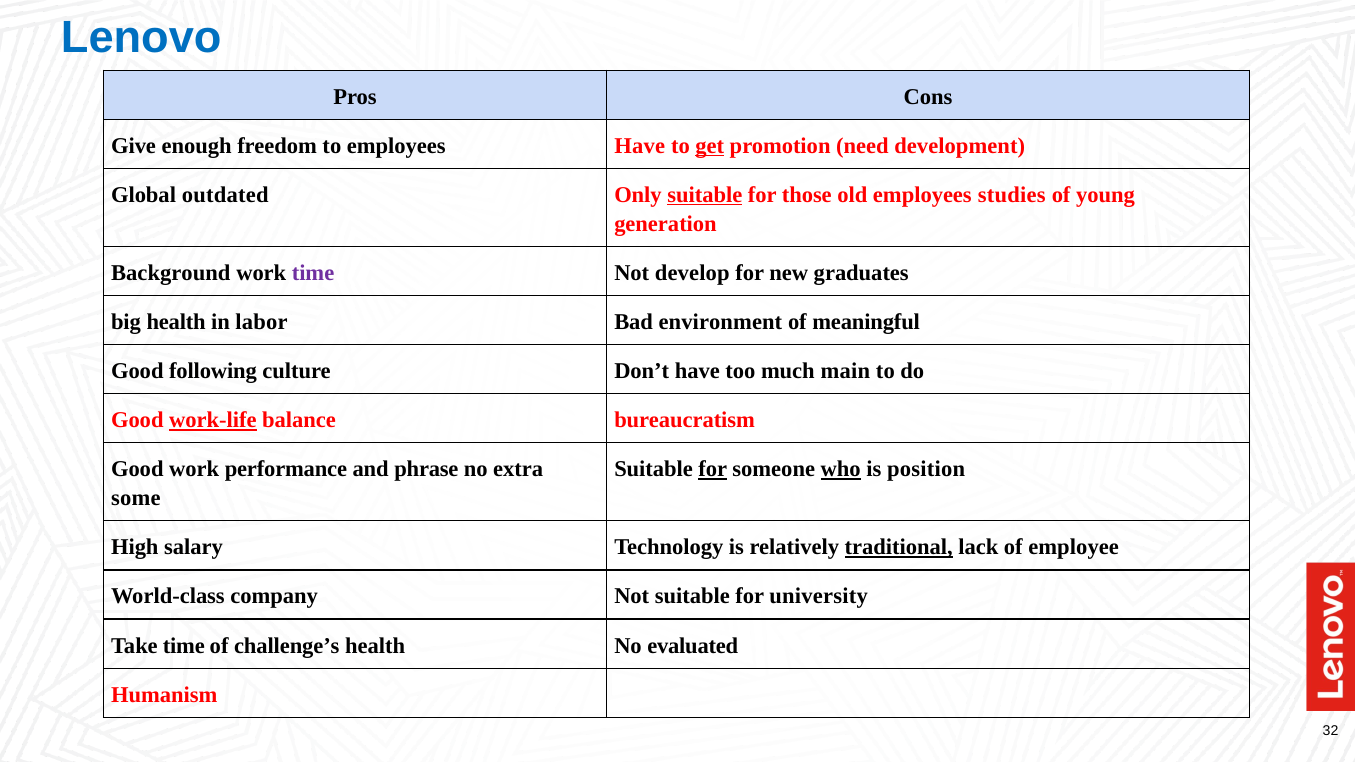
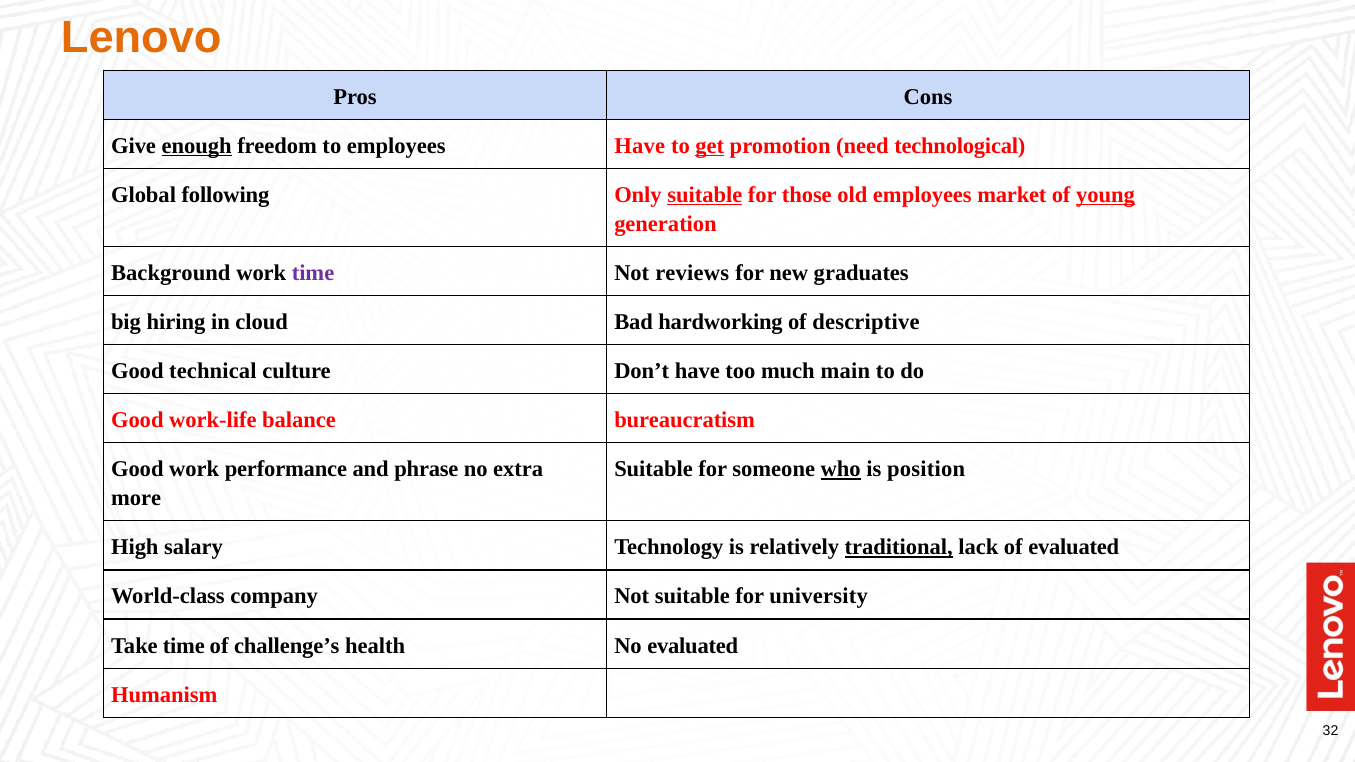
Lenovo colour: blue -> orange
enough underline: none -> present
development: development -> technological
outdated: outdated -> following
studies: studies -> market
young underline: none -> present
develop: develop -> reviews
big health: health -> hiring
labor: labor -> cloud
environment: environment -> hardworking
meaningful: meaningful -> descriptive
following: following -> technical
work-life underline: present -> none
for at (713, 470) underline: present -> none
some: some -> more
of employee: employee -> evaluated
